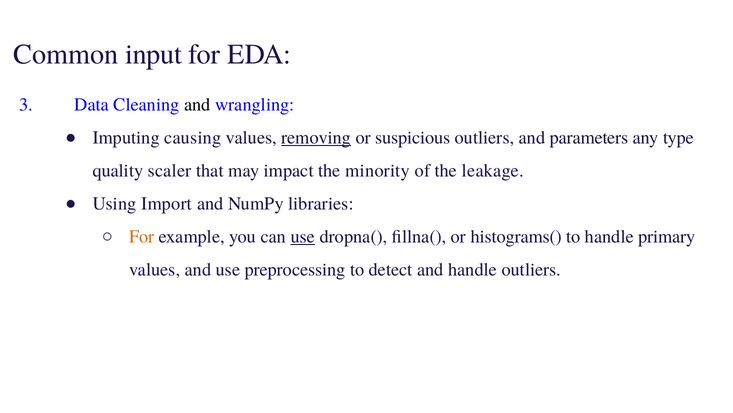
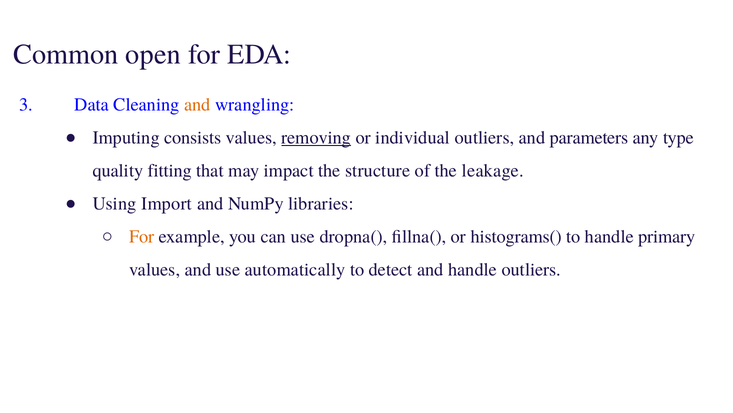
input: input -> open
and at (197, 104) colour: black -> orange
causing: causing -> consists
suspicious: suspicious -> individual
scaler: scaler -> fitting
minority: minority -> structure
use at (303, 236) underline: present -> none
preprocessing: preprocessing -> automatically
